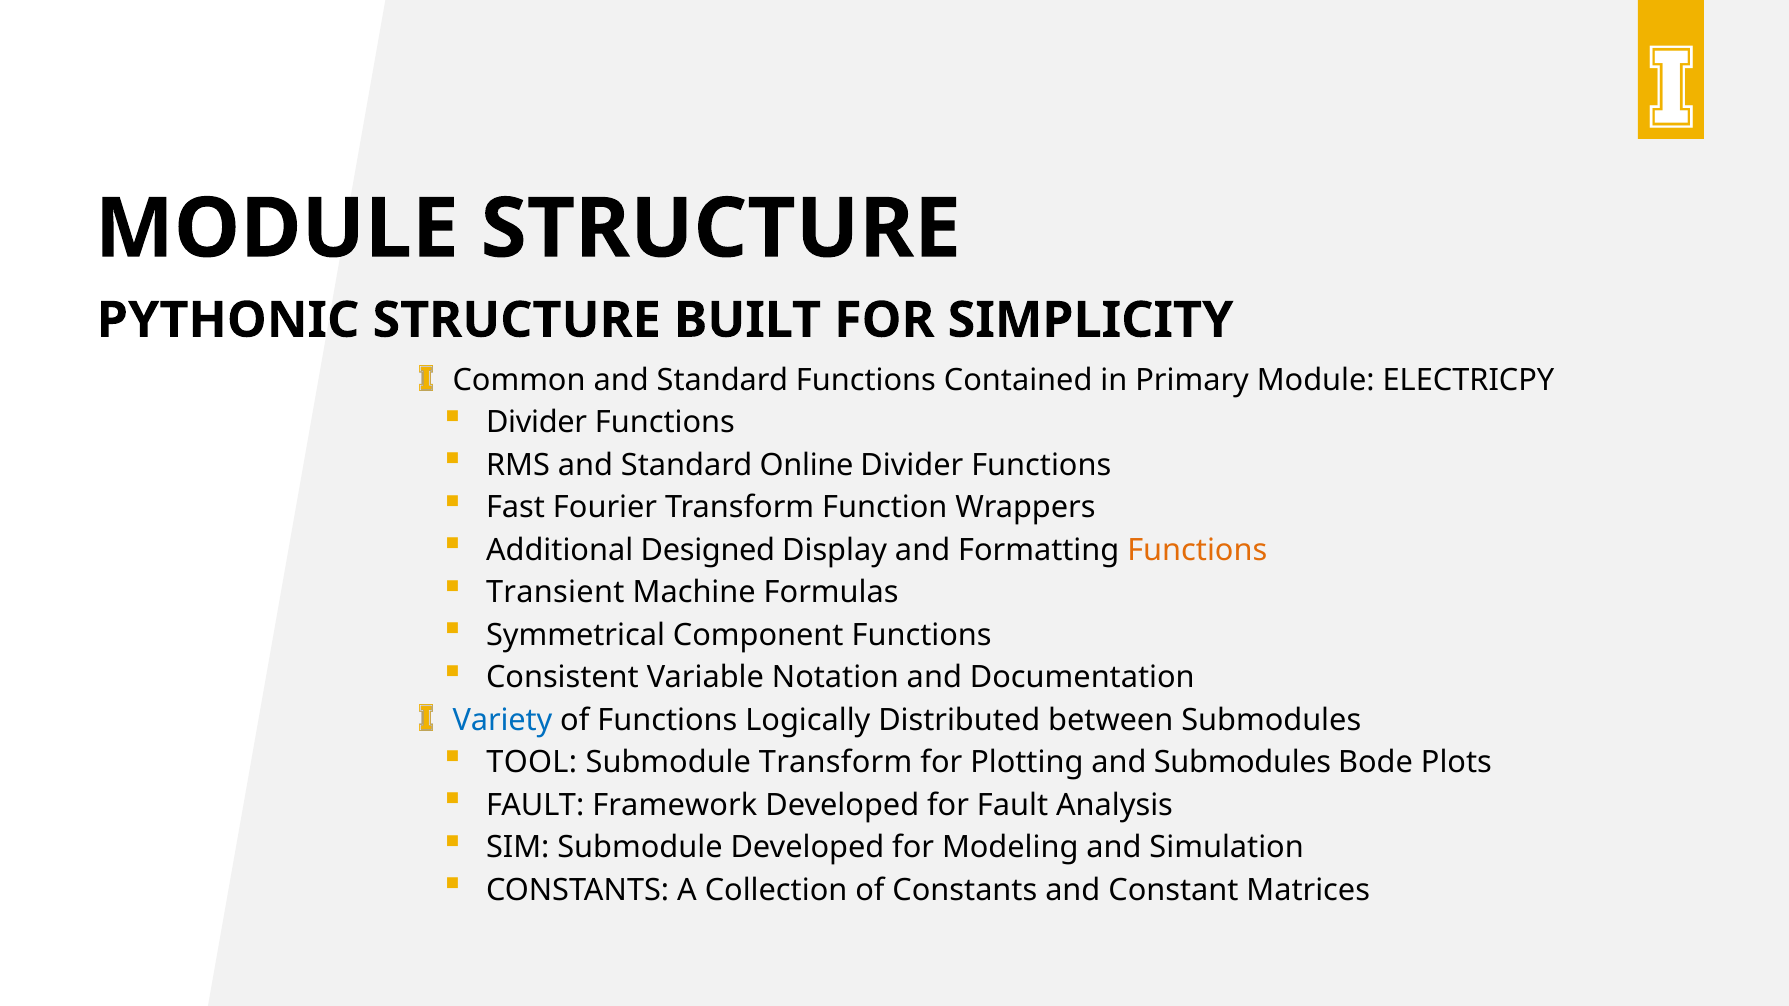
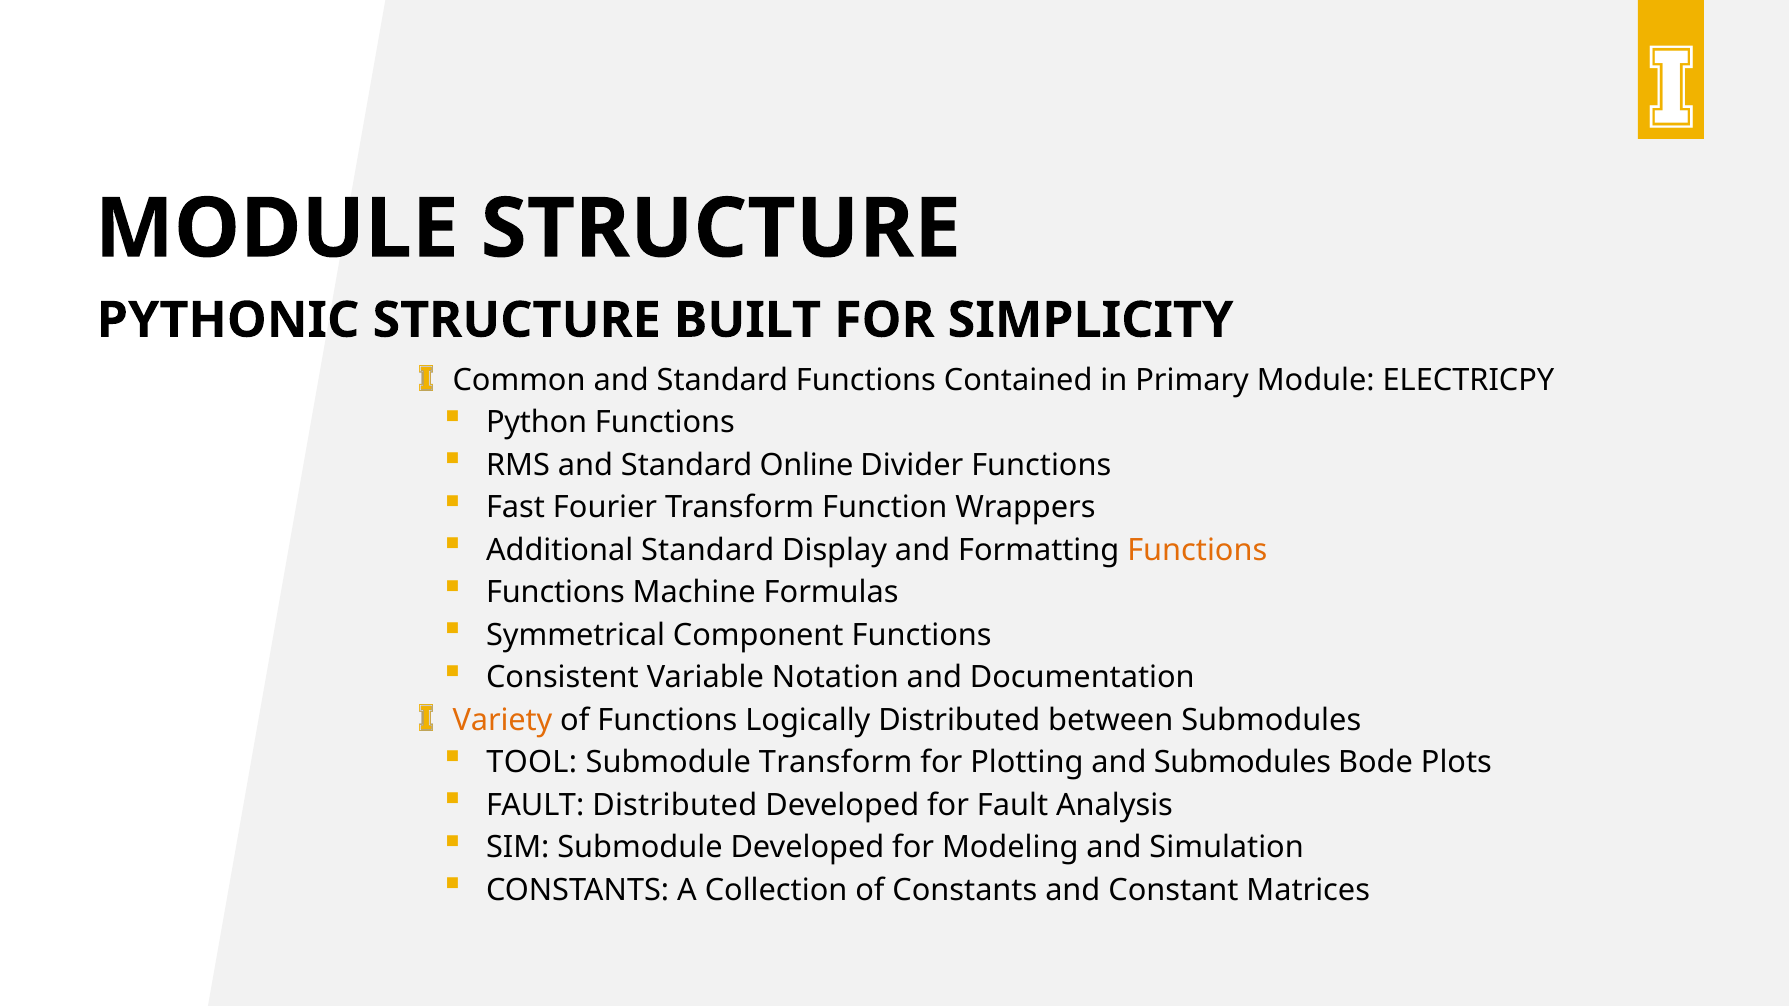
Divider at (537, 423): Divider -> Python
Additional Designed: Designed -> Standard
Transient at (555, 593): Transient -> Functions
Variety colour: blue -> orange
FAULT Framework: Framework -> Distributed
